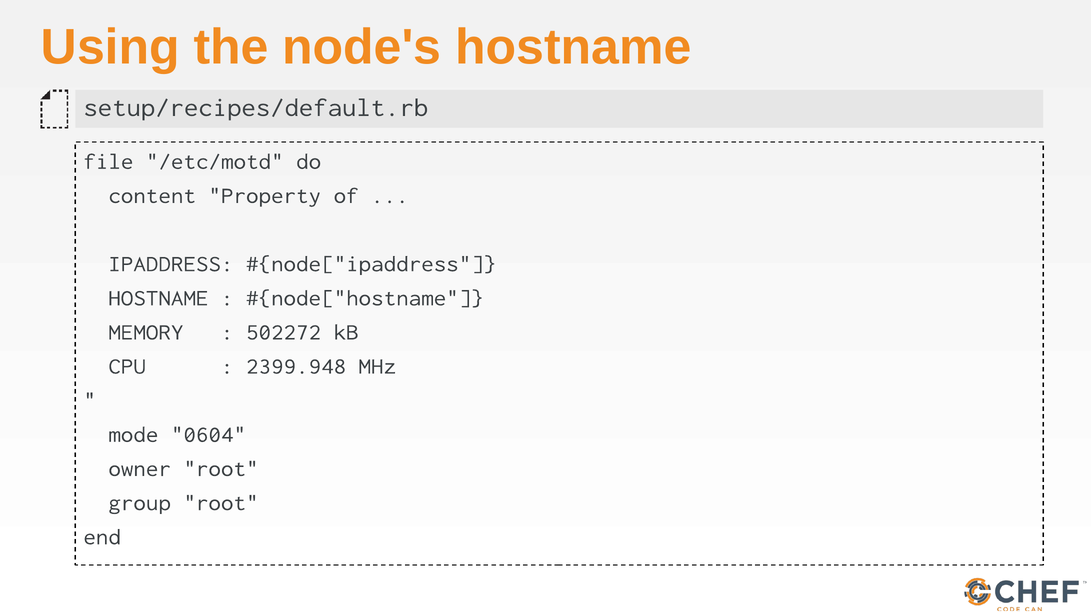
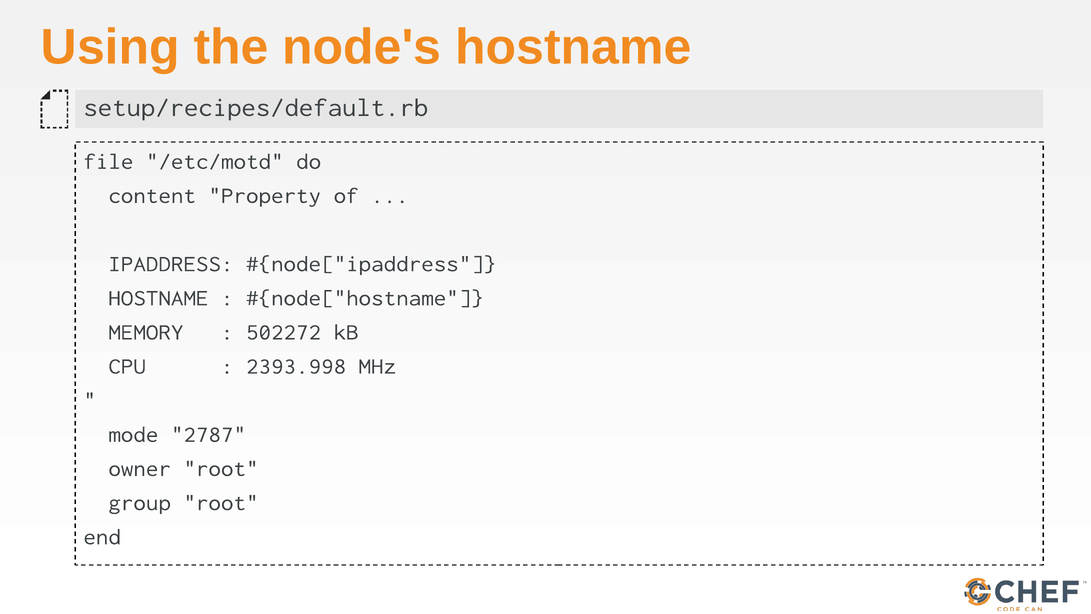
2399.948: 2399.948 -> 2393.998
0604: 0604 -> 2787
